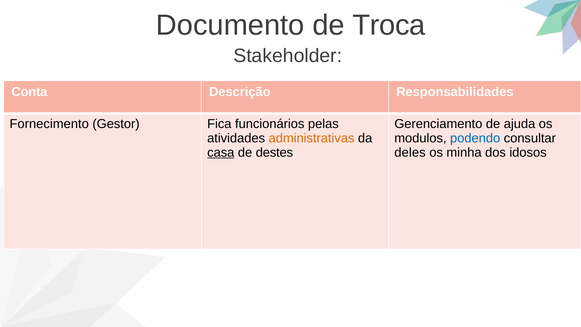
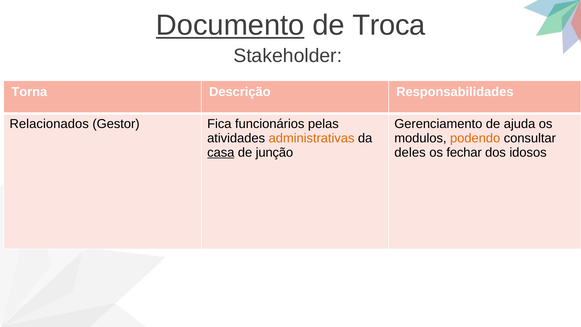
Documento underline: none -> present
Conta: Conta -> Torna
Fornecimento: Fornecimento -> Relacionados
podendo colour: blue -> orange
destes: destes -> junção
minha: minha -> fechar
